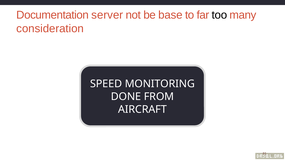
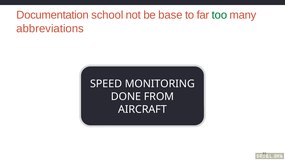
server: server -> school
too colour: black -> green
consideration: consideration -> abbreviations
